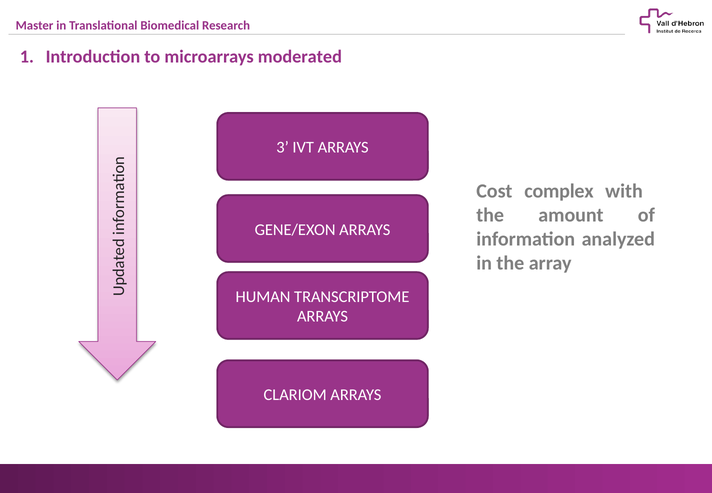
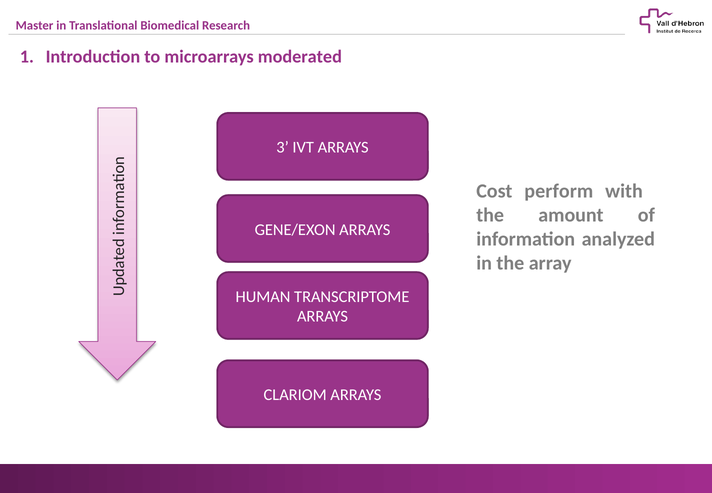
complex: complex -> perform
